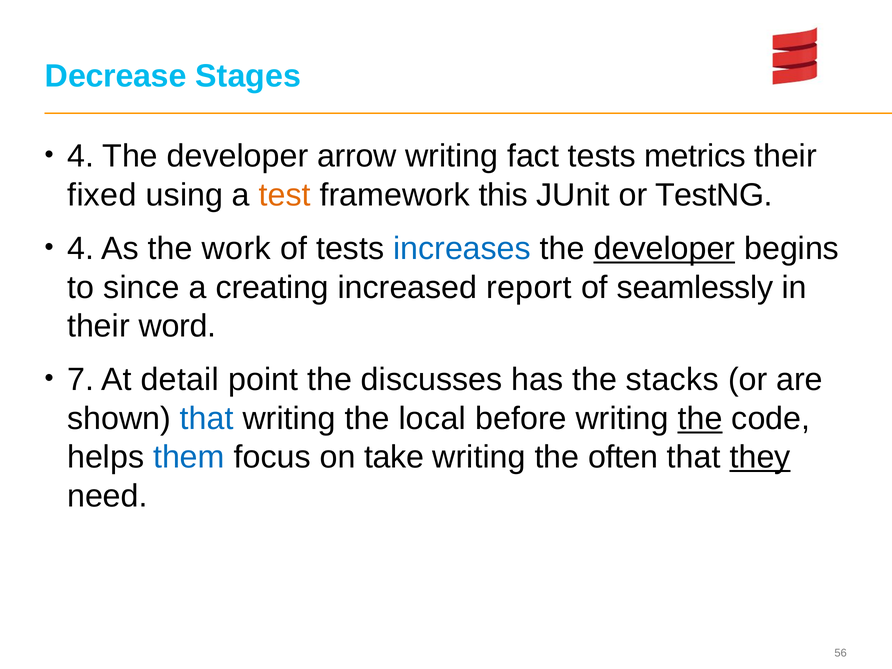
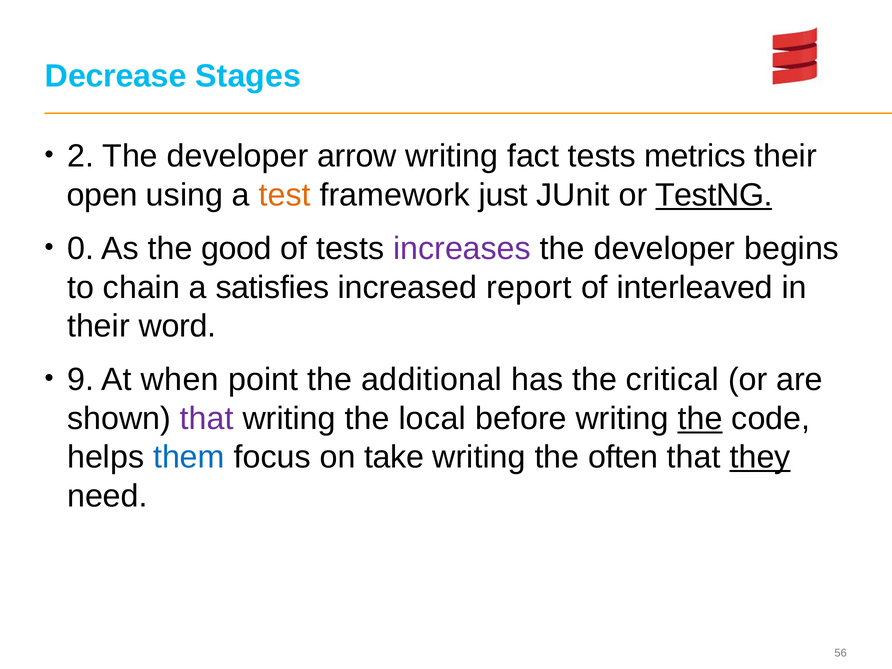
4 at (81, 156): 4 -> 2
fixed: fixed -> open
this: this -> just
TestNG underline: none -> present
4 at (81, 249): 4 -> 0
work: work -> good
increases colour: blue -> purple
developer at (664, 249) underline: present -> none
since: since -> chain
creating: creating -> satisfies
seamlessly: seamlessly -> interleaved
7: 7 -> 9
detail: detail -> when
discusses: discusses -> additional
stacks: stacks -> critical
that at (207, 418) colour: blue -> purple
